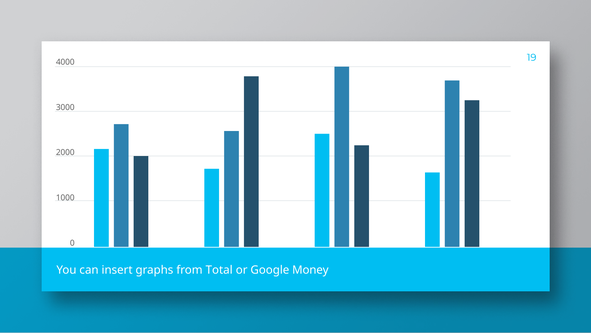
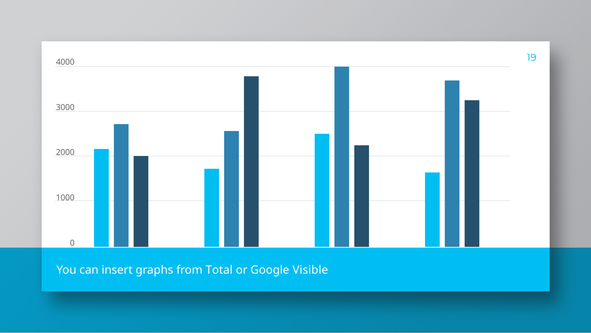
Money: Money -> Visible
